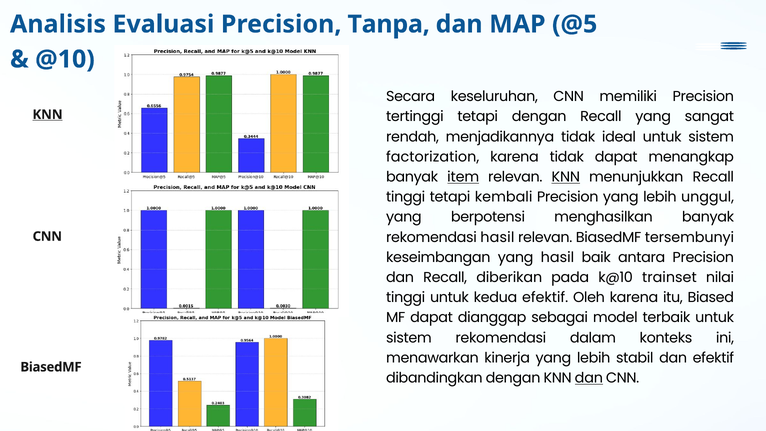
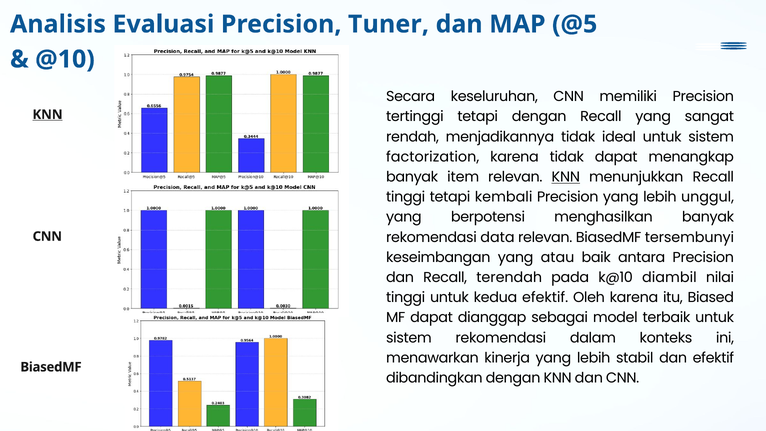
Tanpa: Tanpa -> Tuner
item underline: present -> none
rekomendasi hasil: hasil -> data
yang hasil: hasil -> atau
diberikan: diberikan -> terendah
trainset: trainset -> diambil
dan at (589, 378) underline: present -> none
